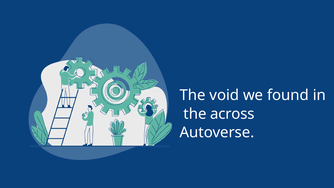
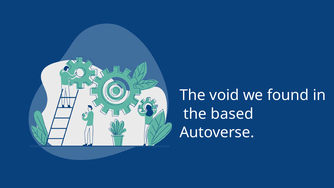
across: across -> based
